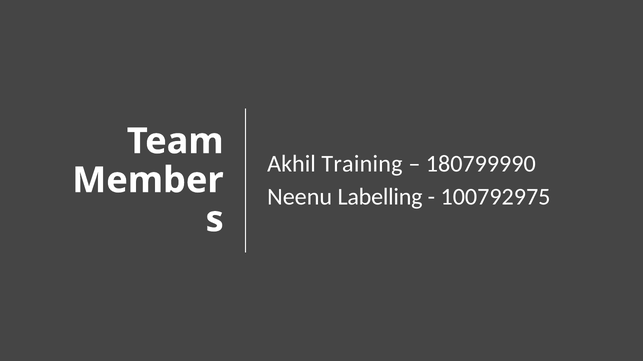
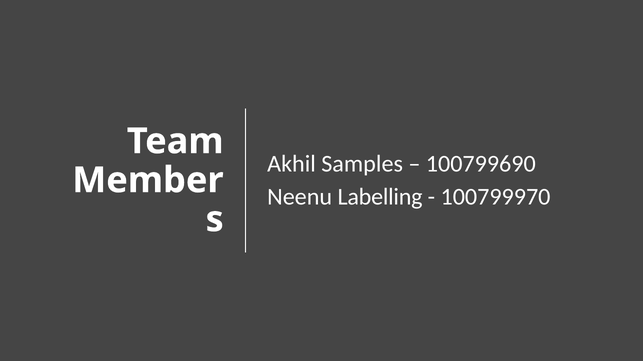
Training: Training -> Samples
180799990: 180799990 -> 100799690
100792975: 100792975 -> 100799970
